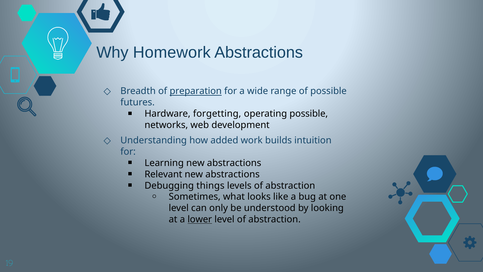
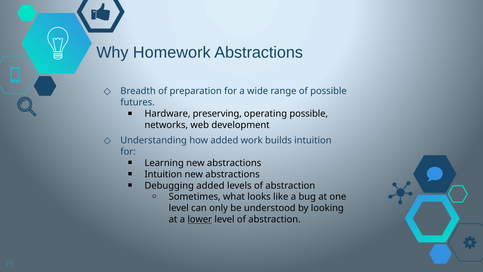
preparation underline: present -> none
forgetting: forgetting -> preserving
Relevant at (163, 174): Relevant -> Intuition
Debugging things: things -> added
